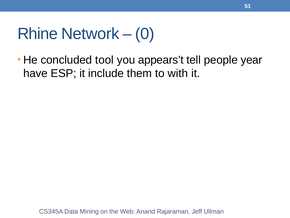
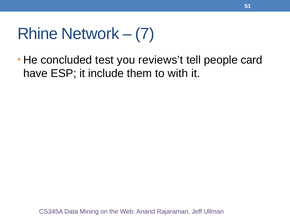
0: 0 -> 7
tool: tool -> test
appears’t: appears’t -> reviews’t
year: year -> card
